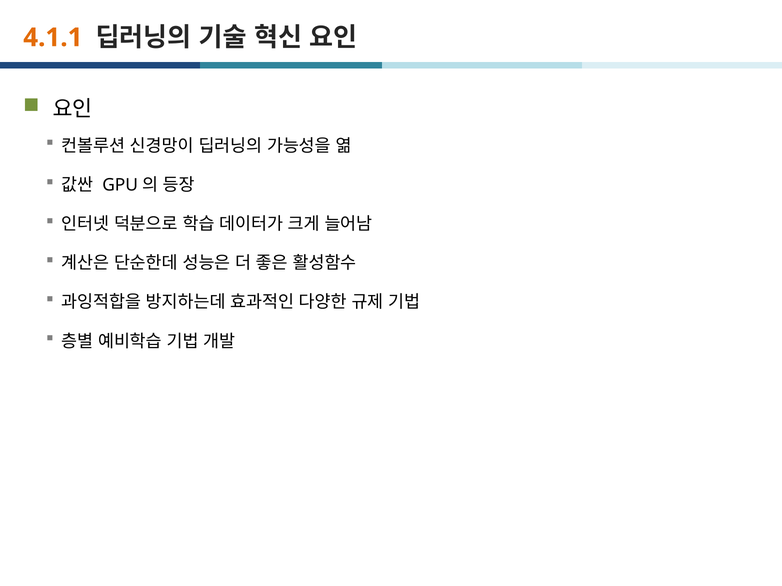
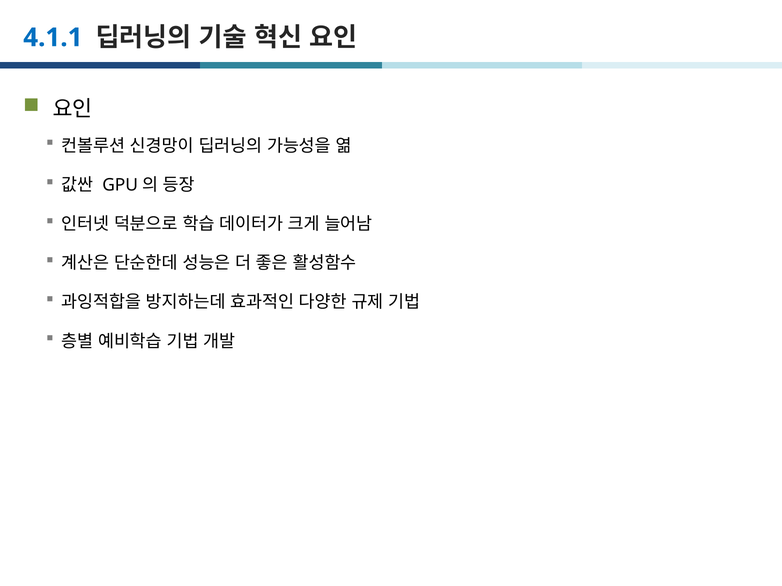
4.1.1 colour: orange -> blue
